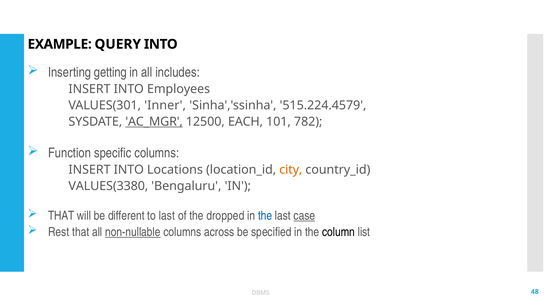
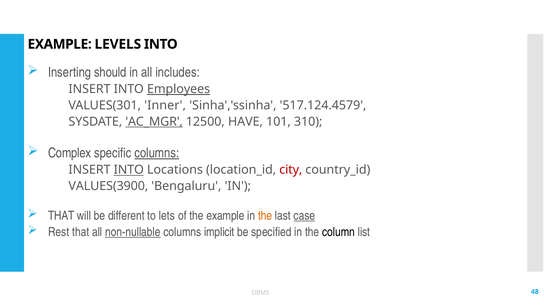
QUERY: QUERY -> LEVELS
getting: getting -> should
Employees underline: none -> present
515.224.4579: 515.224.4579 -> 517.124.4579
EACH: EACH -> HAVE
782: 782 -> 310
Function: Function -> Complex
columns at (157, 153) underline: none -> present
INTO at (129, 170) underline: none -> present
city colour: orange -> red
VALUES(3380: VALUES(3380 -> VALUES(3900
to last: last -> lets
the dropped: dropped -> example
the at (265, 216) colour: blue -> orange
across: across -> implicit
